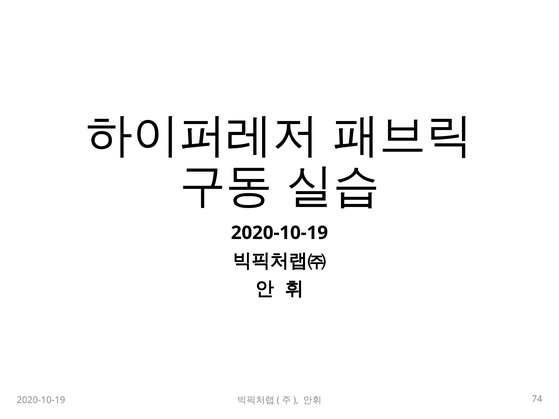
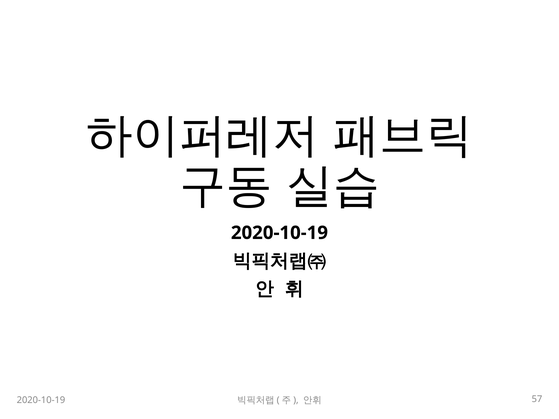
74: 74 -> 57
